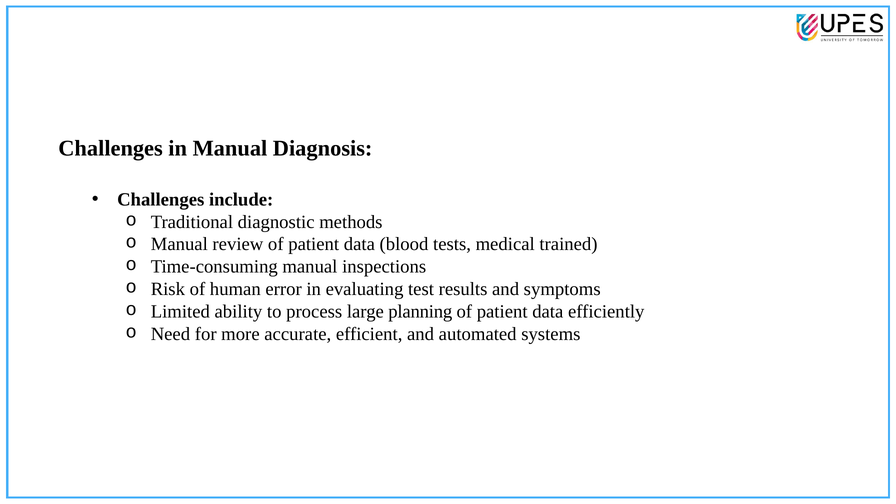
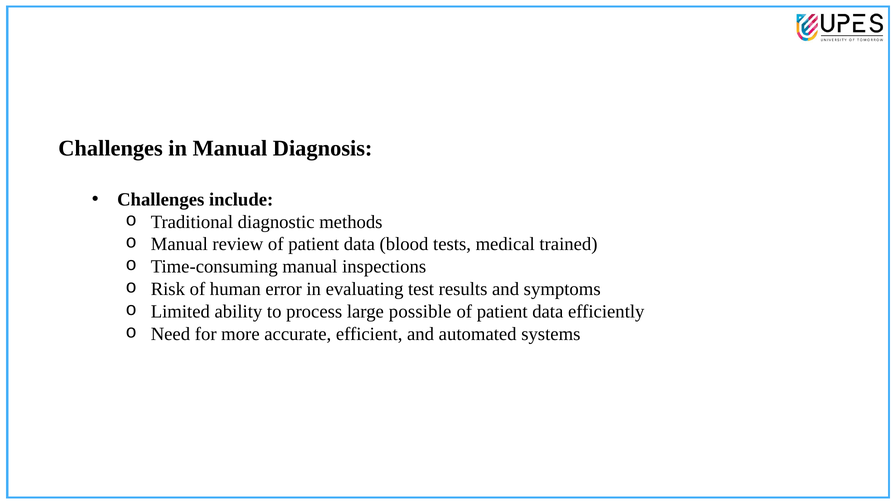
planning: planning -> possible
